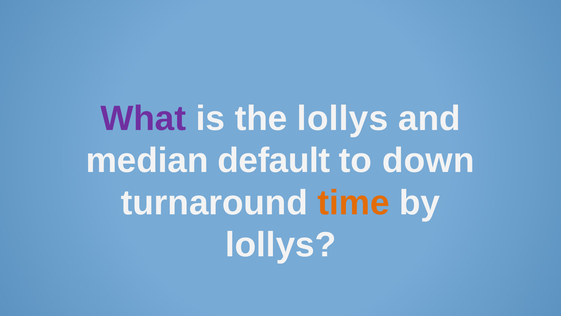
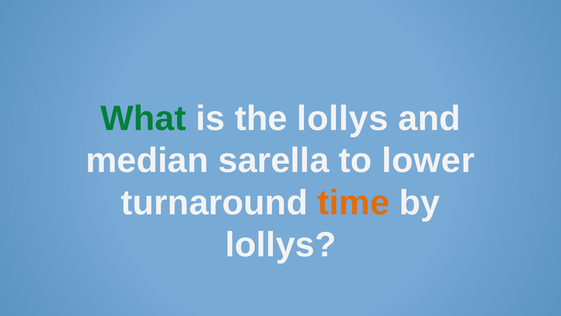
What colour: purple -> green
default: default -> sarella
down: down -> lower
